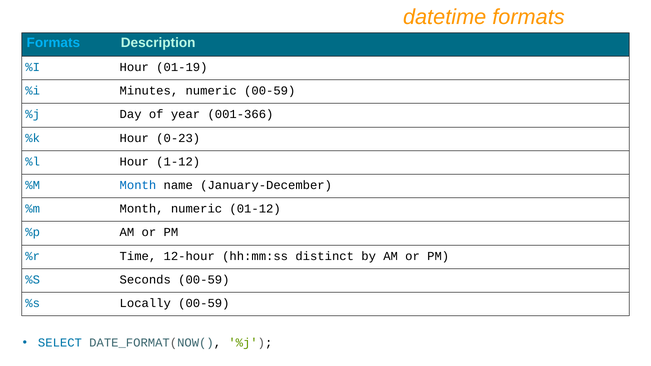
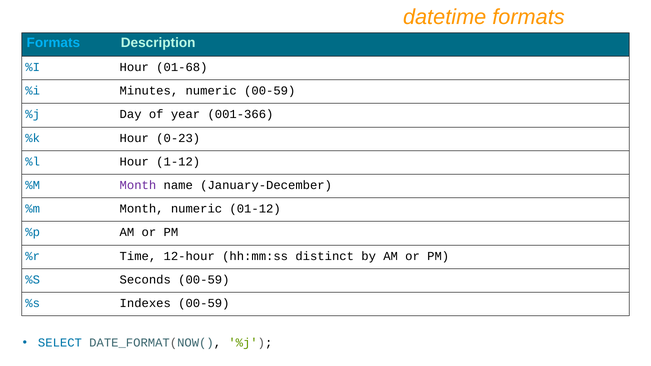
01-19: 01-19 -> 01-68
Month at (138, 185) colour: blue -> purple
Locally: Locally -> Indexes
